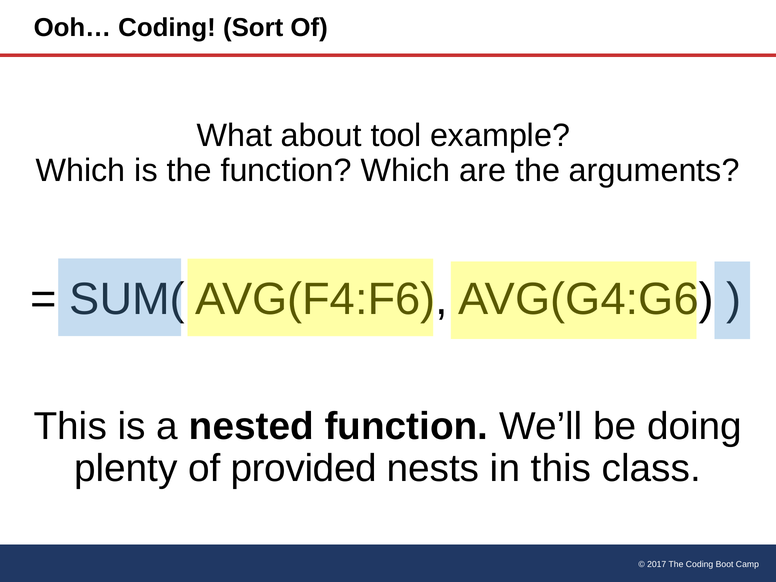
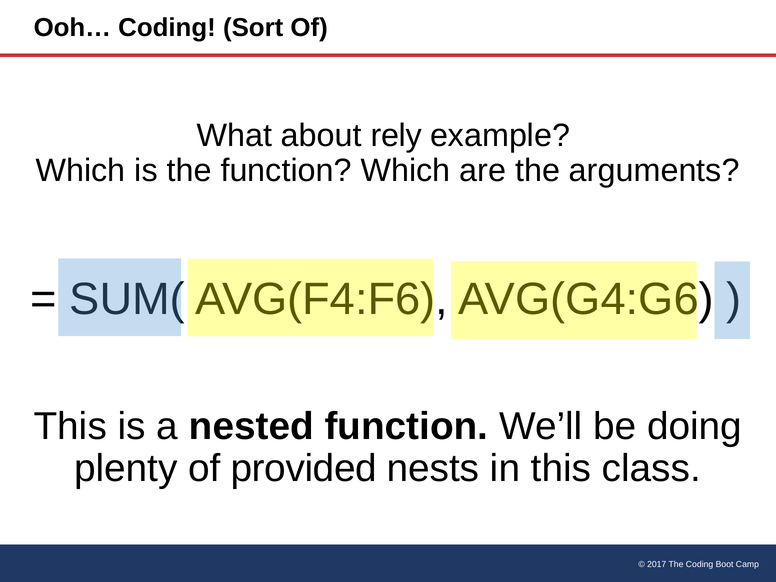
tool: tool -> rely
